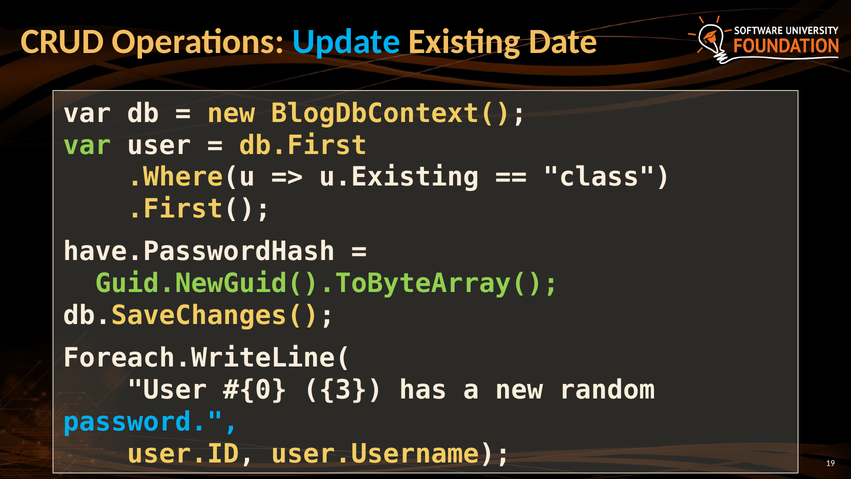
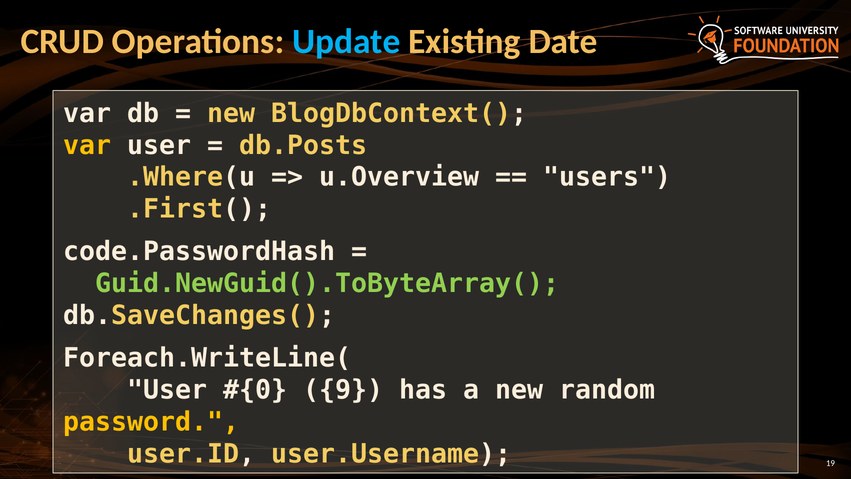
var at (87, 145) colour: light green -> yellow
db.First: db.First -> db.Posts
u.Existing: u.Existing -> u.Overview
class: class -> users
have.PasswordHash: have.PasswordHash -> code.PasswordHash
3: 3 -> 9
password colour: light blue -> yellow
